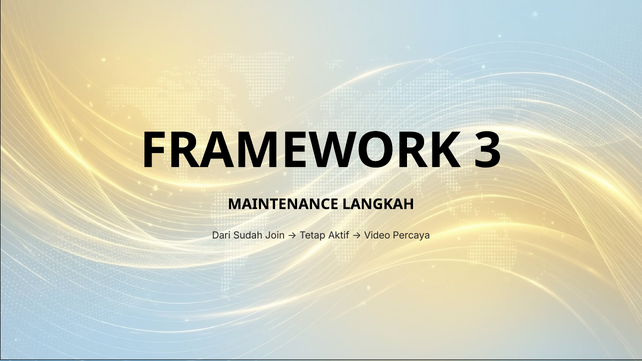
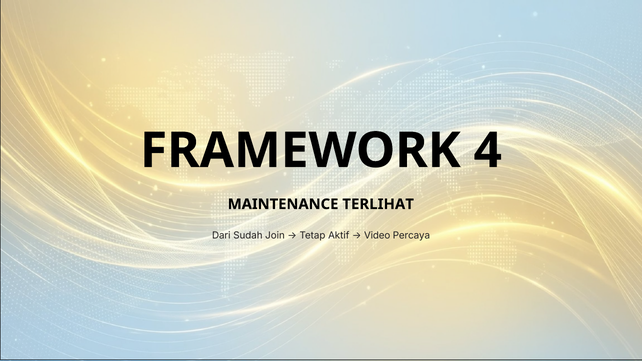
3: 3 -> 4
LANGKAH: LANGKAH -> TERLIHAT
